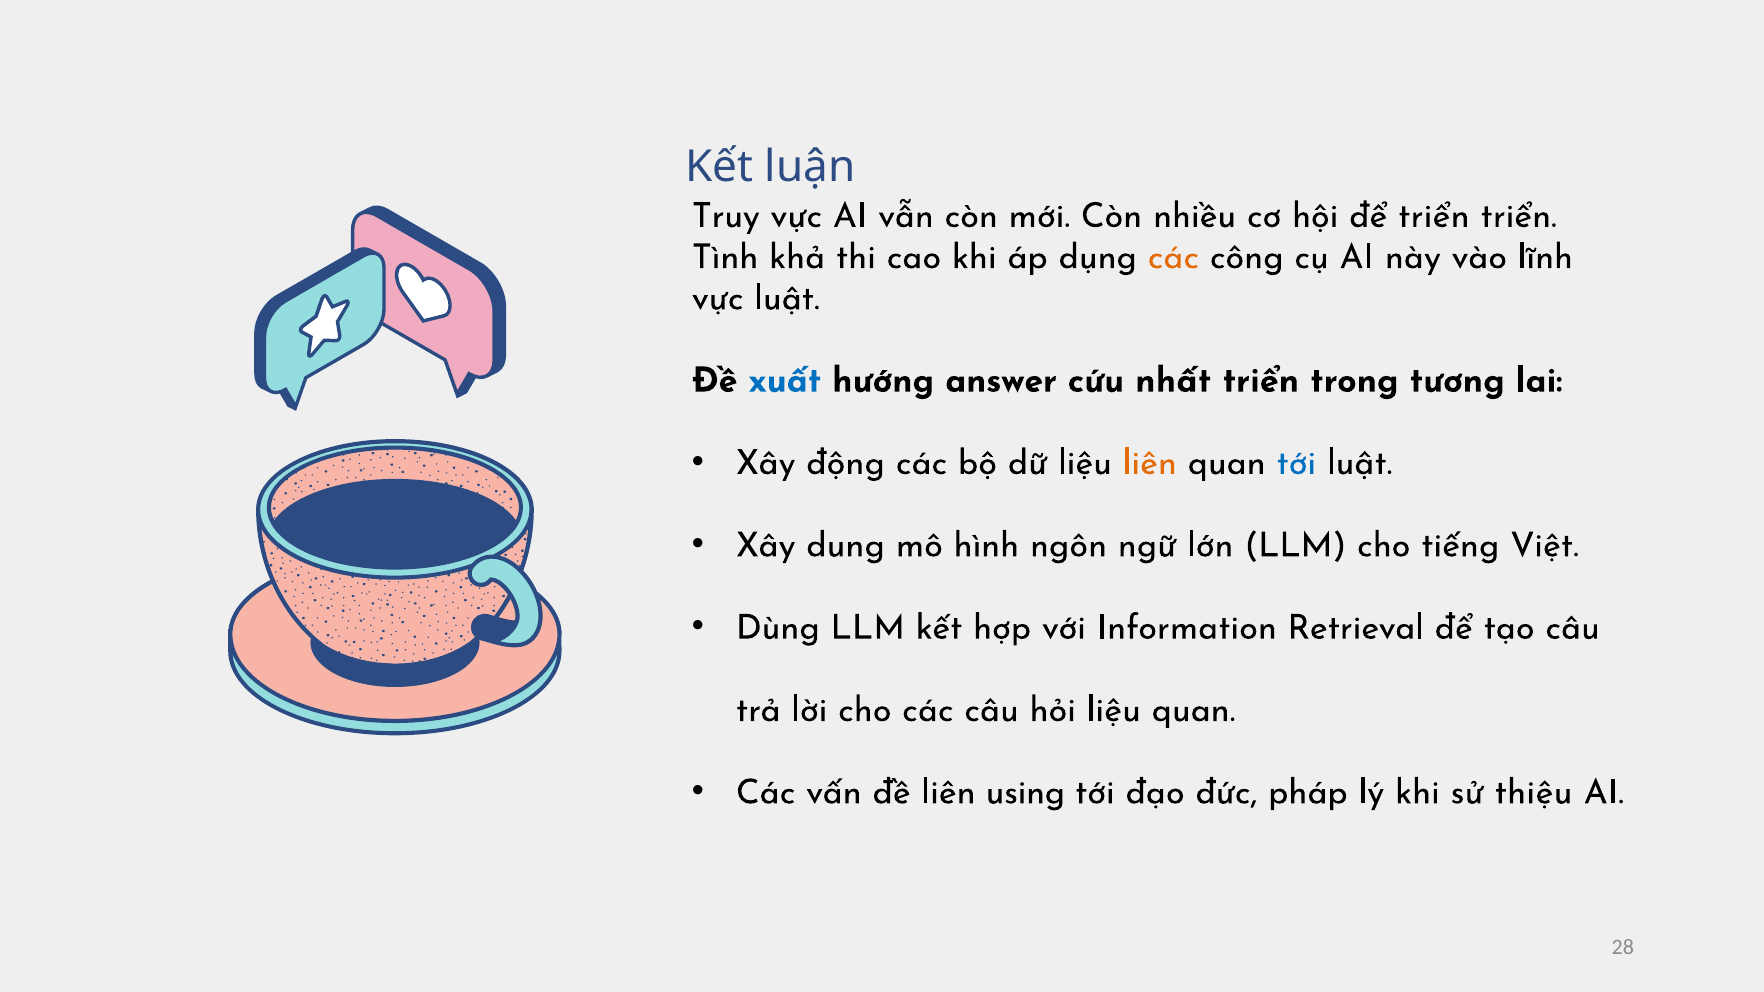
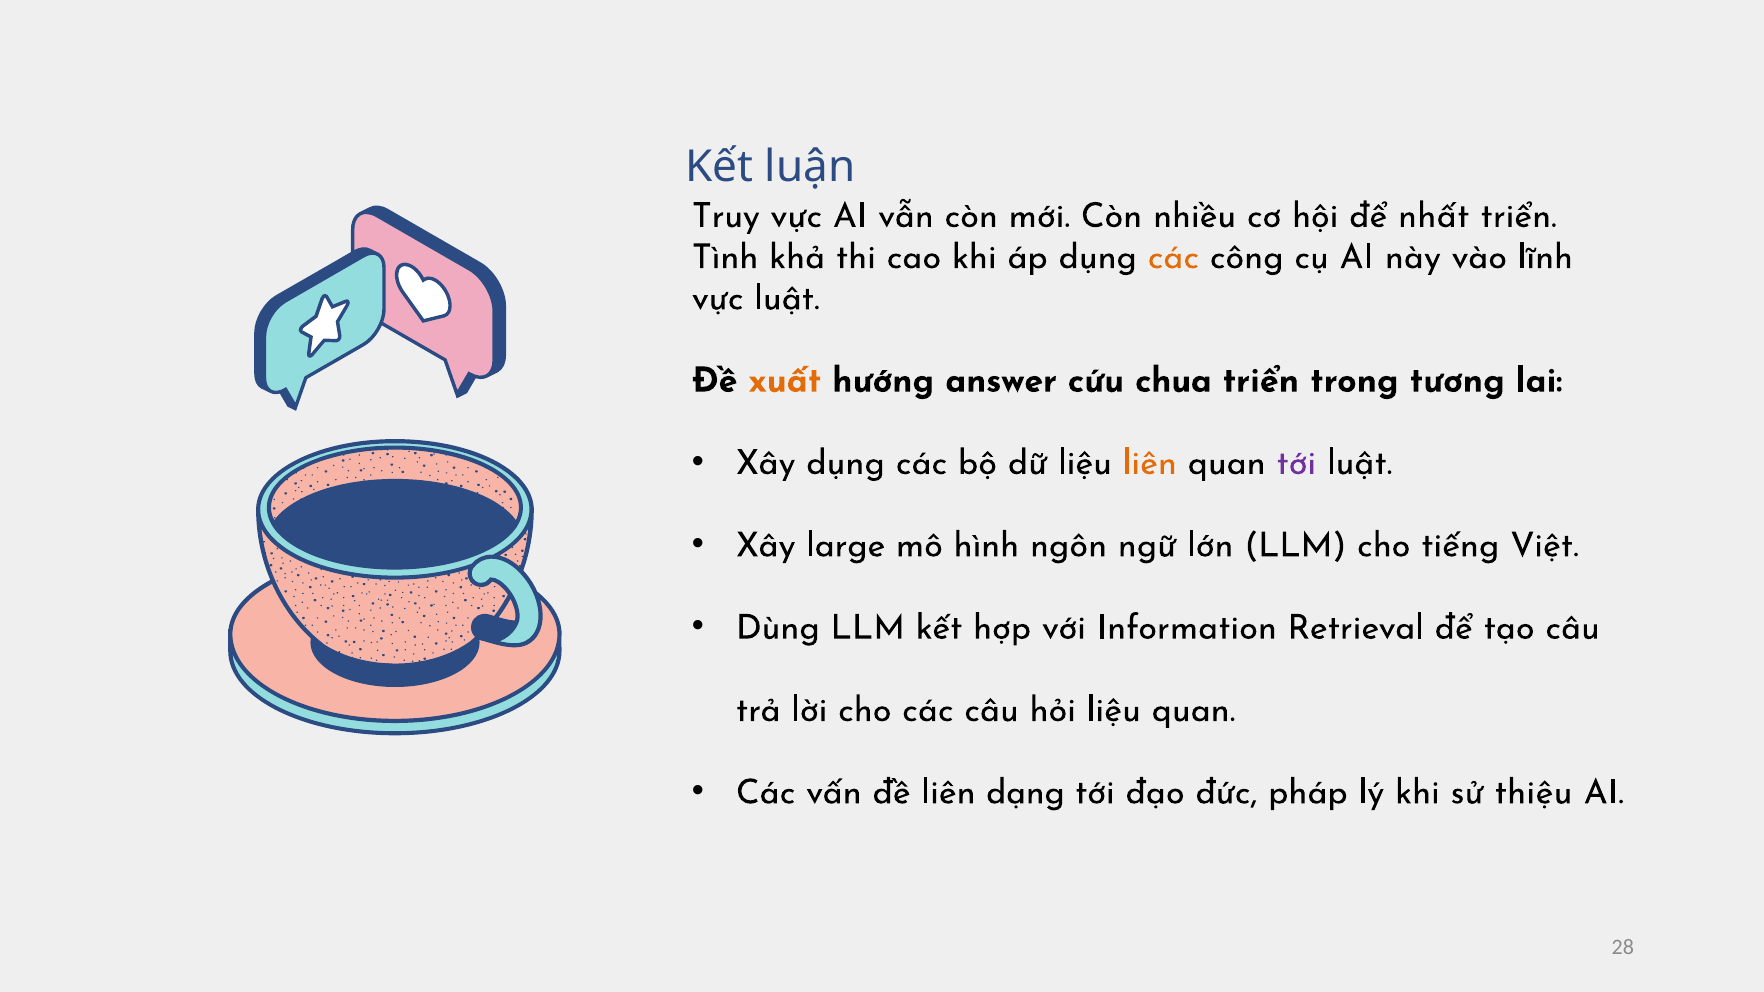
để triển: triển -> nhất
xuất colour: blue -> orange
nhất: nhất -> chua
Xây động: động -> dụng
tới at (1296, 463) colour: blue -> purple
dung: dung -> large
using: using -> dạng
